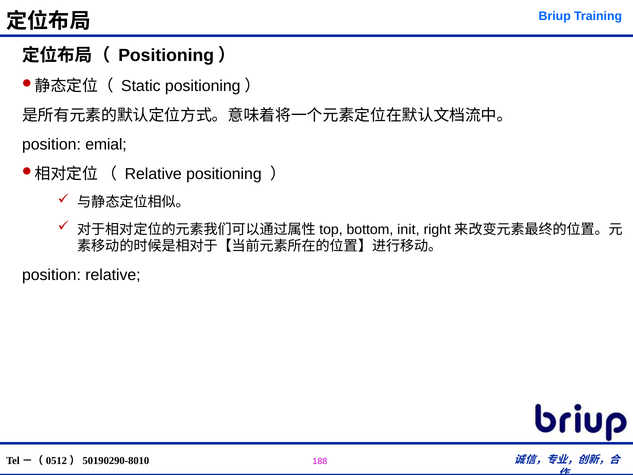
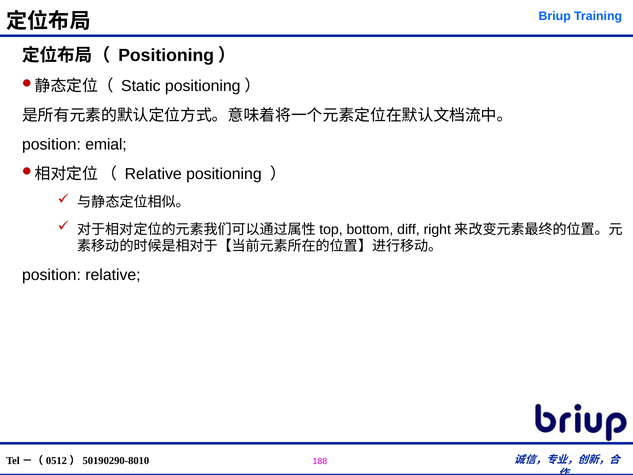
init: init -> diff
